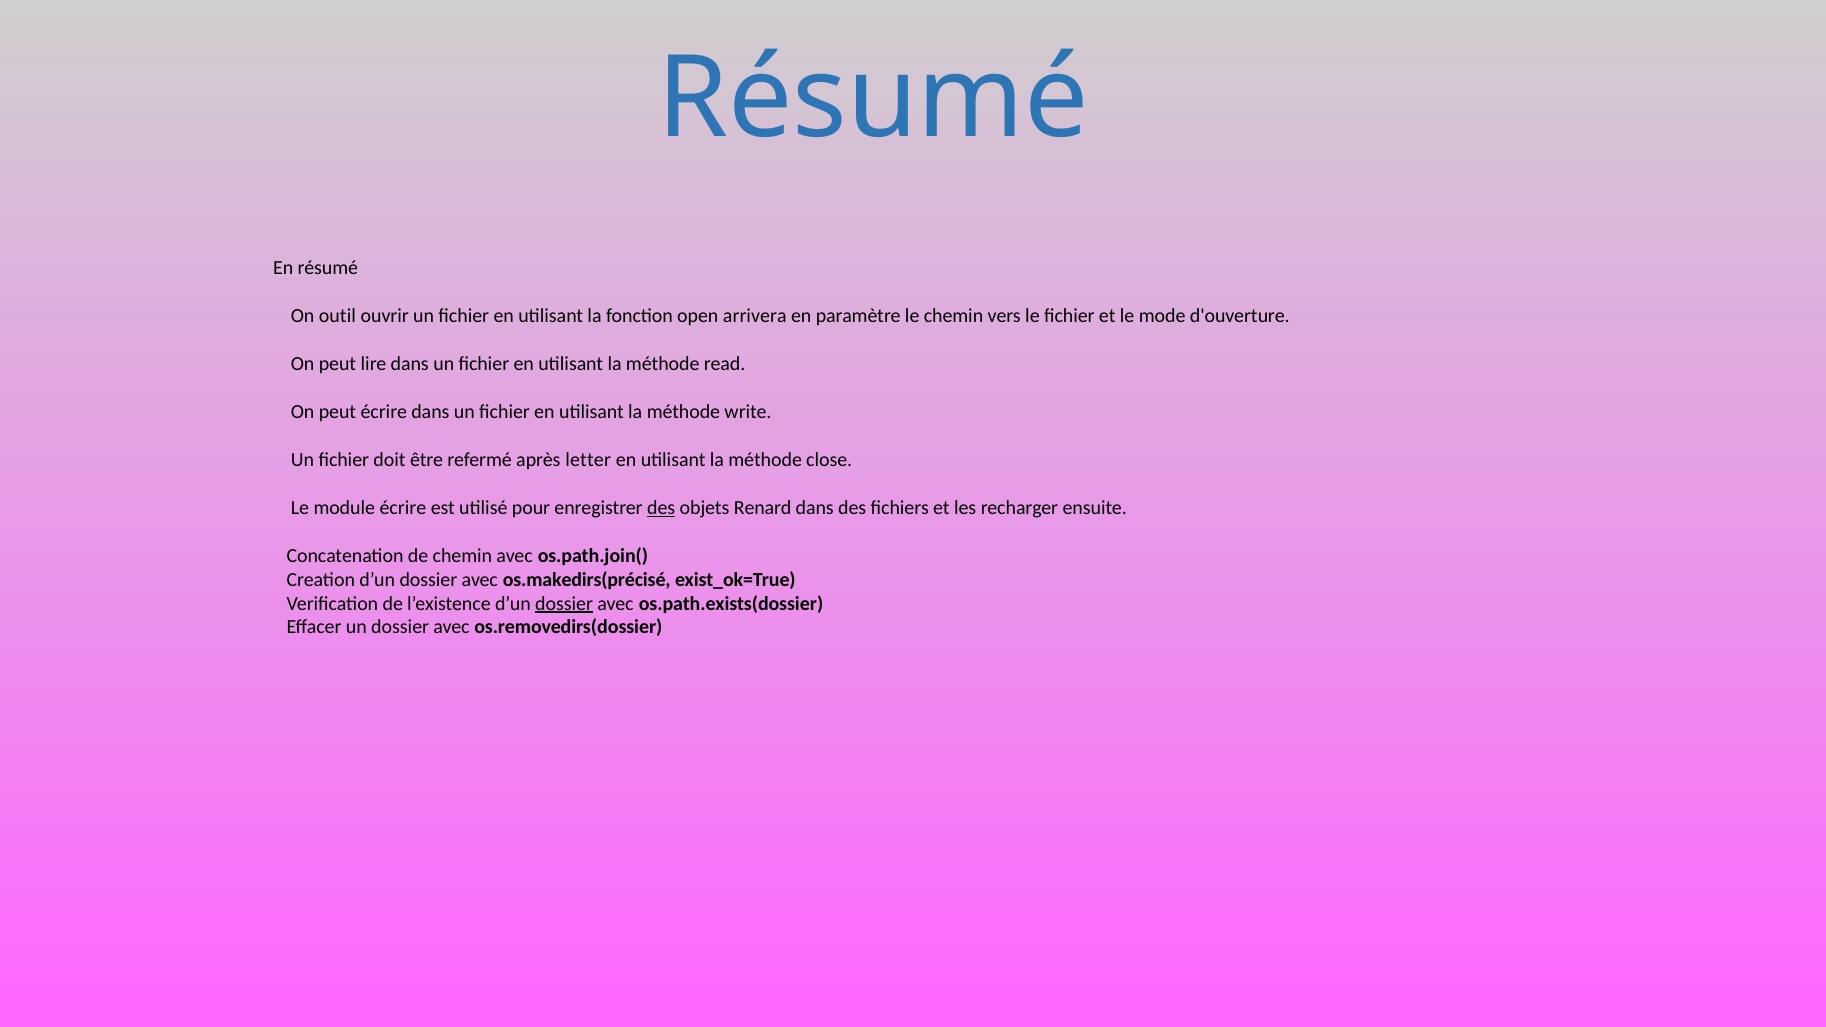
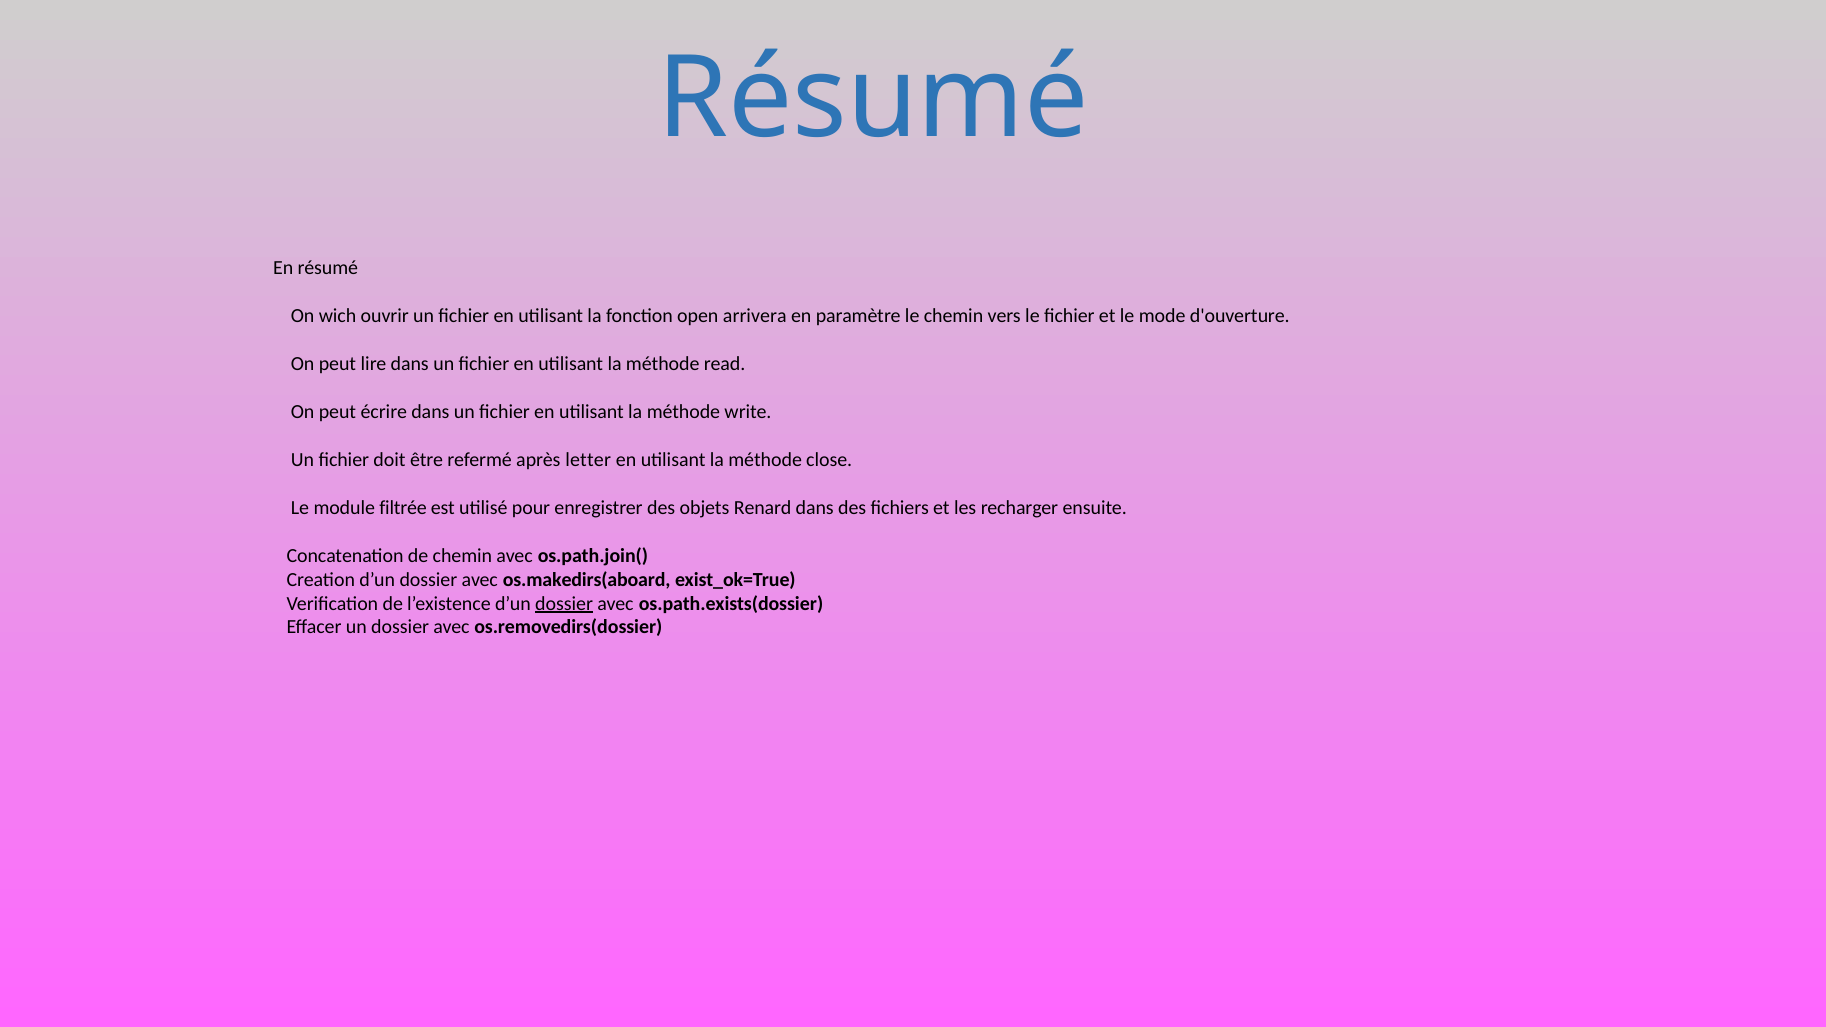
outil: outil -> wich
module écrire: écrire -> filtrée
des at (661, 508) underline: present -> none
os.makedirs(précisé: os.makedirs(précisé -> os.makedirs(aboard
